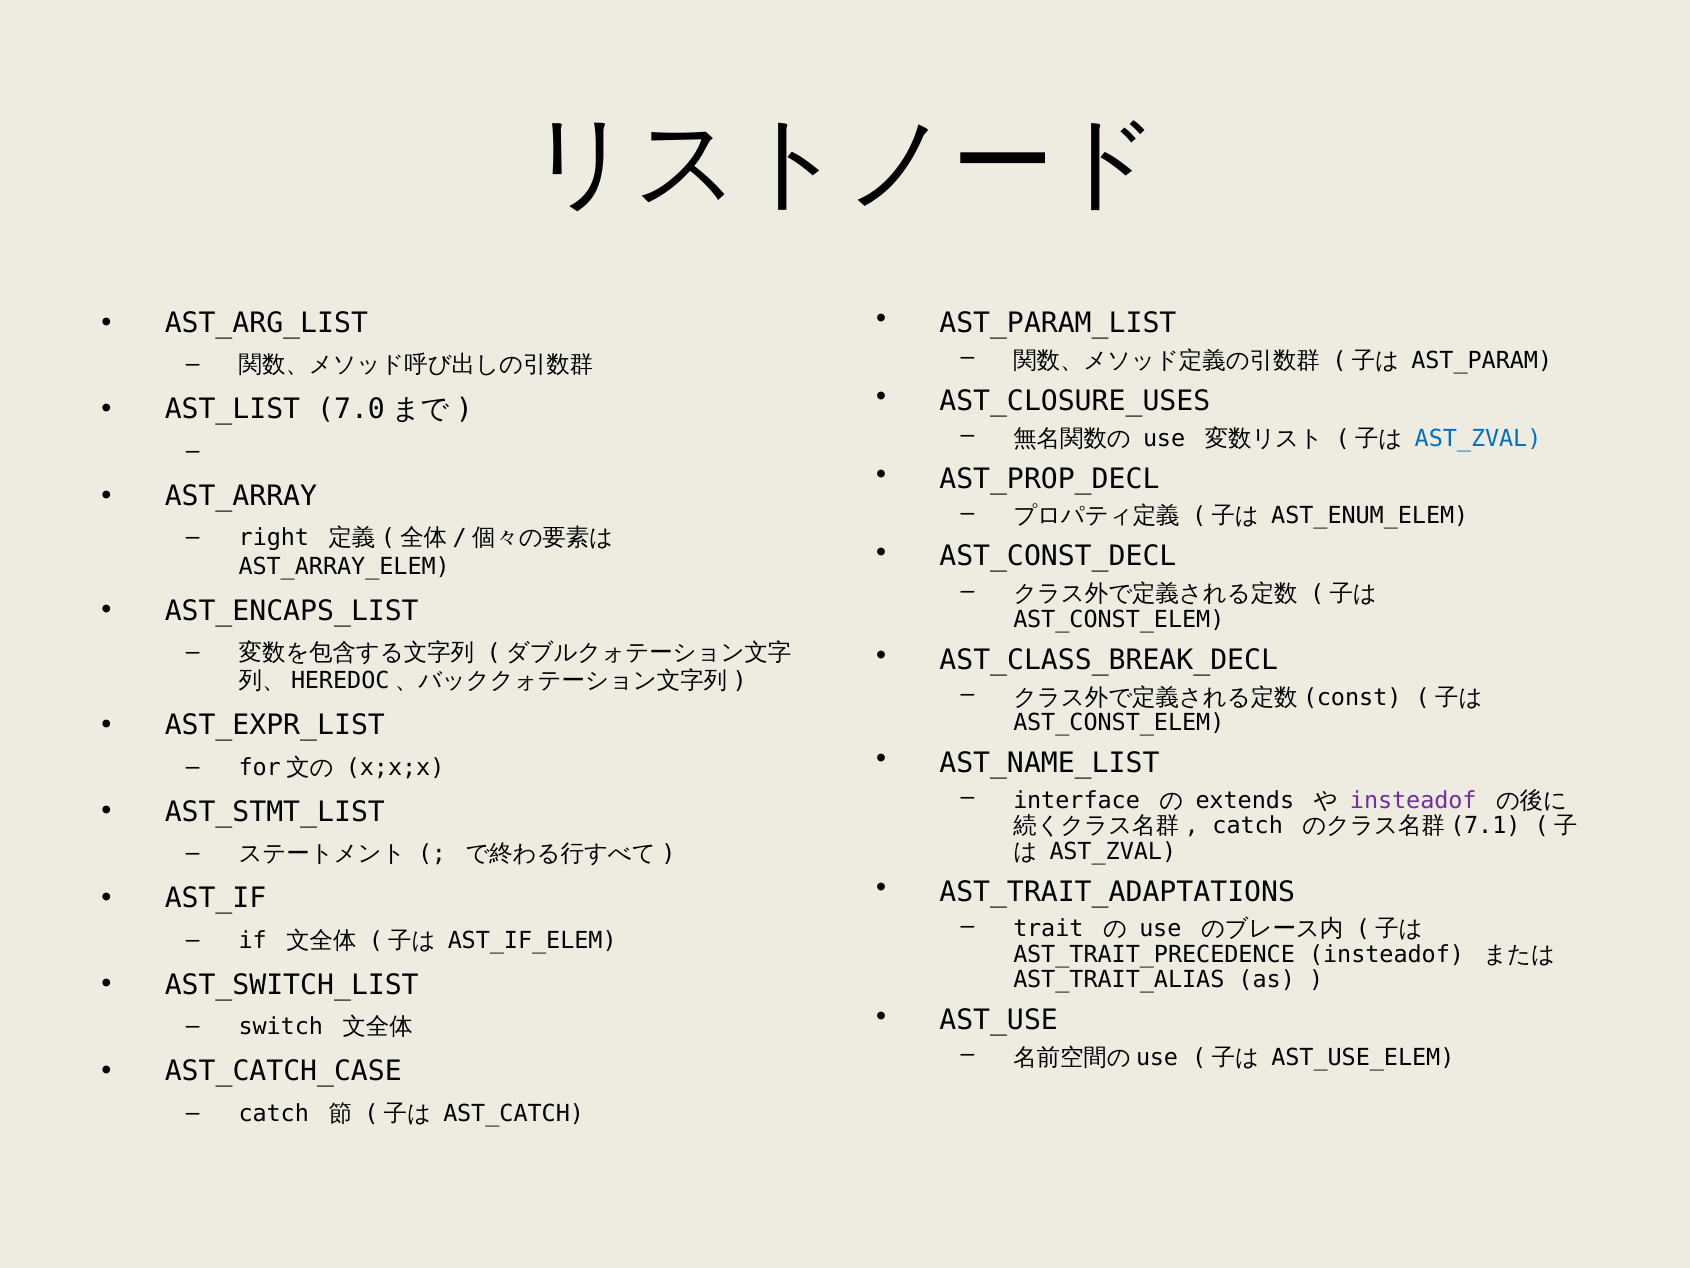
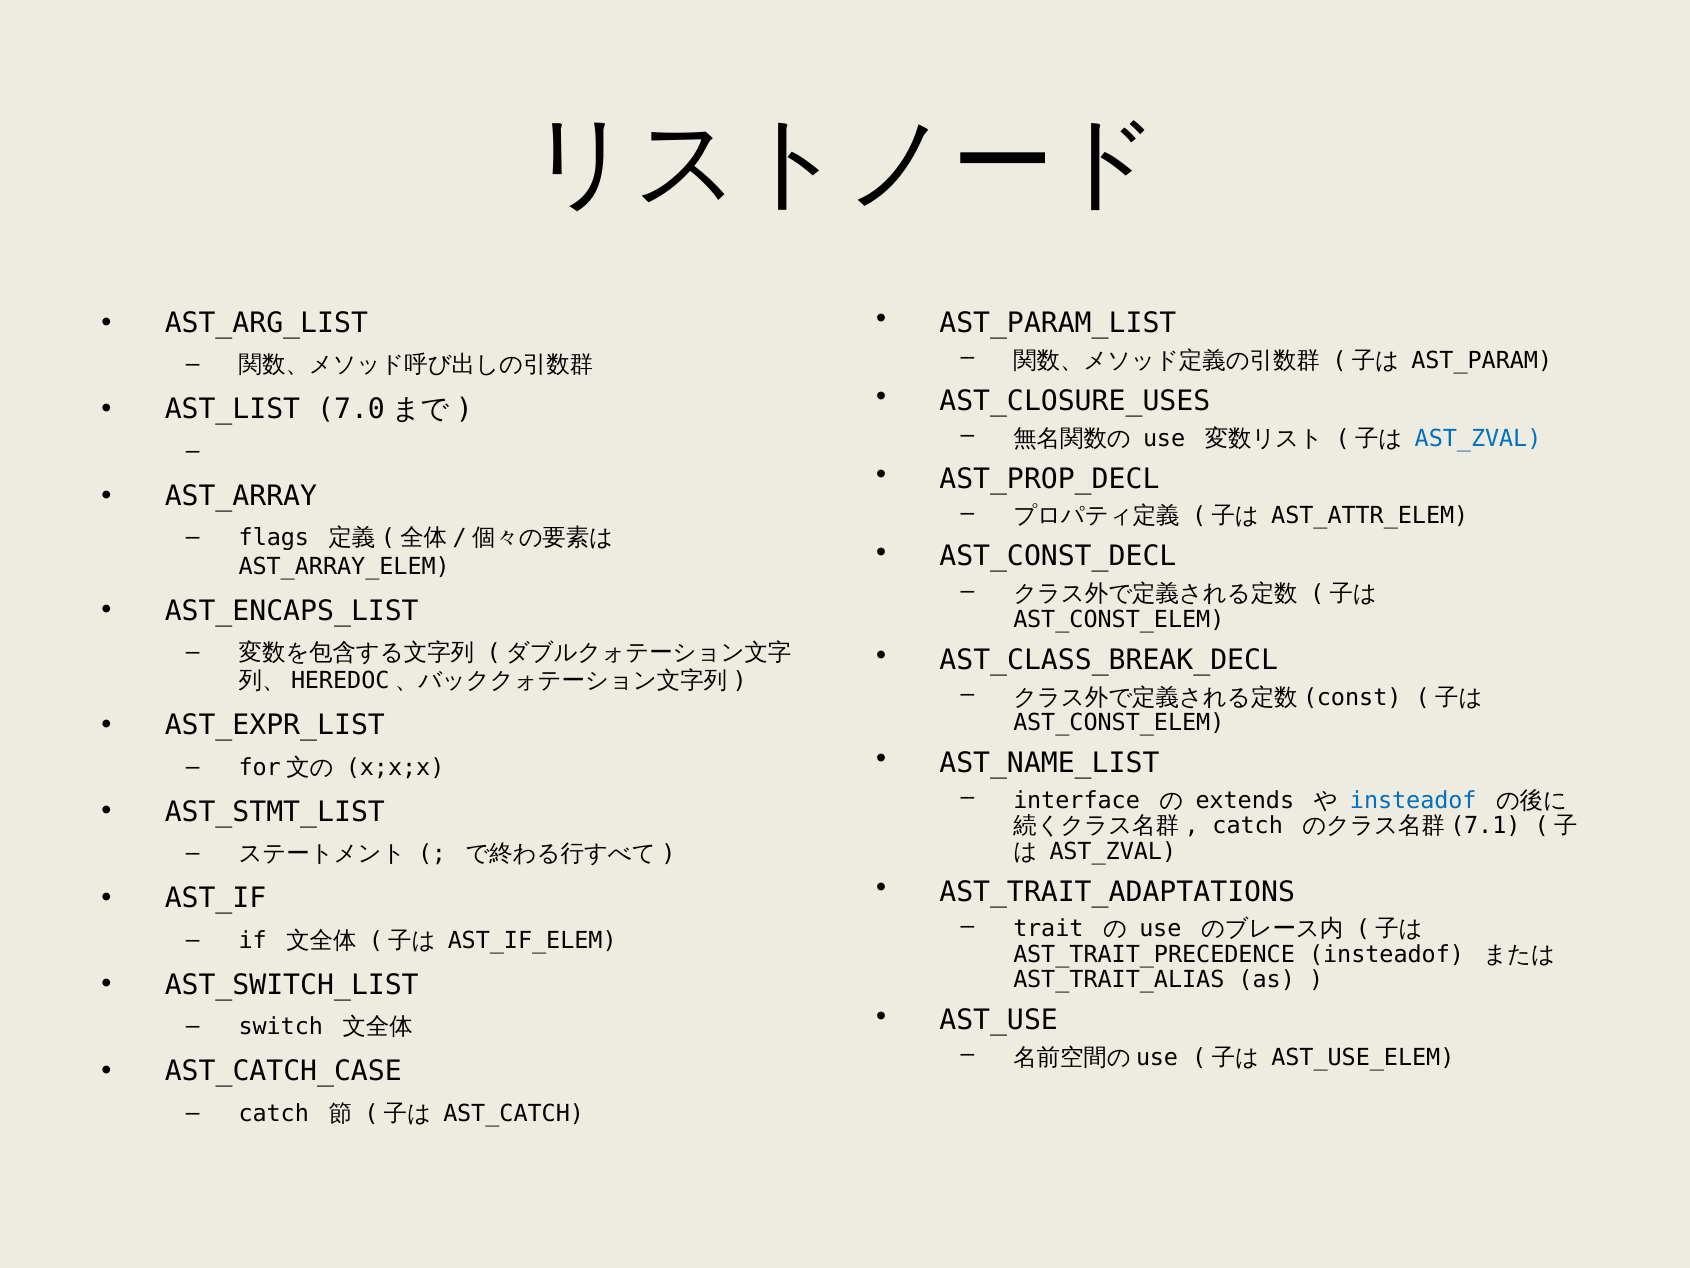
AST_ENUM_ELEM: AST_ENUM_ELEM -> AST_ATTR_ELEM
right: right -> flags
insteadof at (1413, 800) colour: purple -> blue
